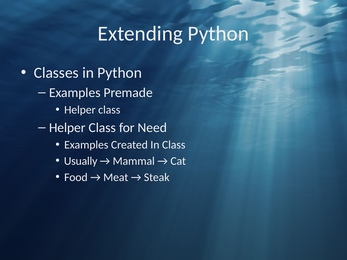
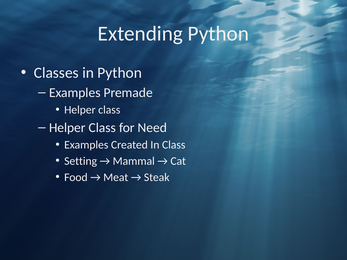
Usually: Usually -> Setting
